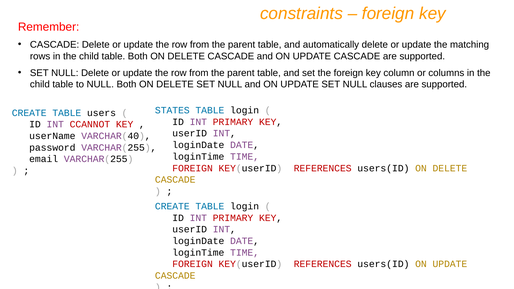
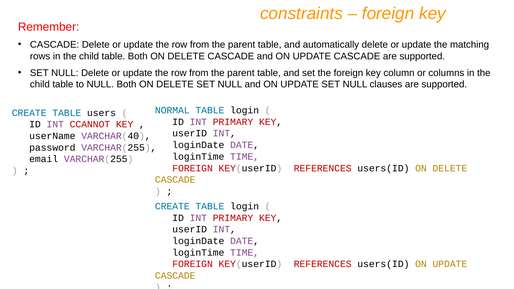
STATES: STATES -> NORMAL
